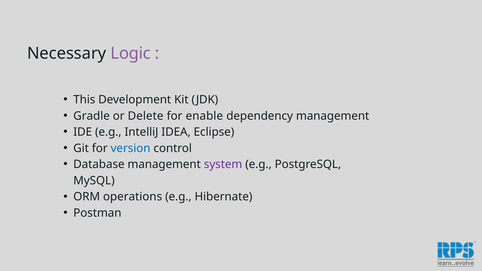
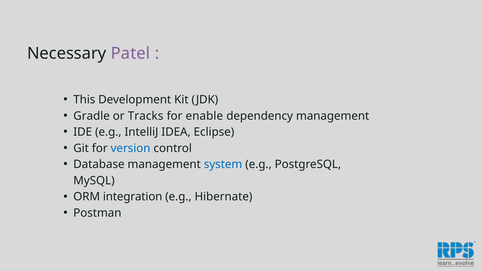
Logic: Logic -> Patel
Delete: Delete -> Tracks
system colour: purple -> blue
operations: operations -> integration
